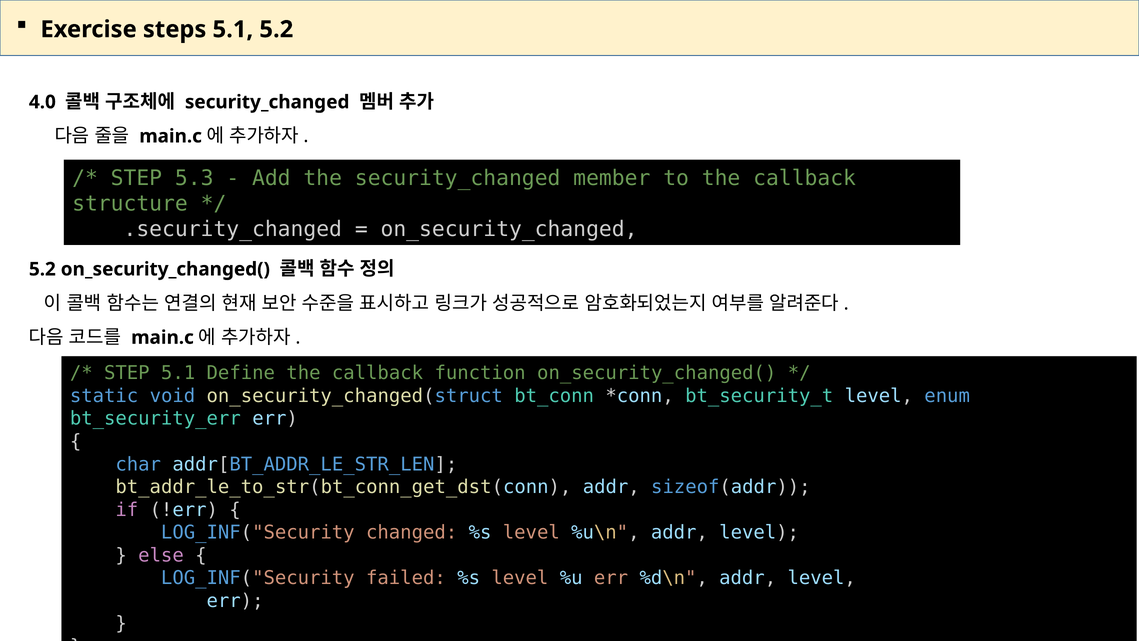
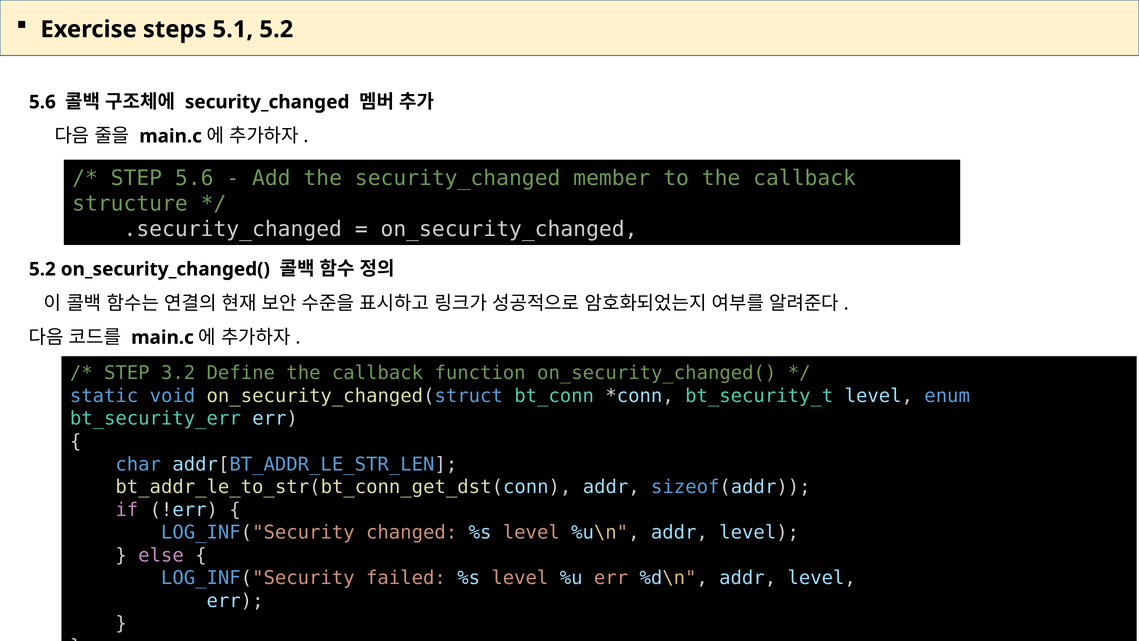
4.0 at (42, 102): 4.0 -> 5.6
STEP 5.3: 5.3 -> 5.6
STEP 5.1: 5.1 -> 3.2
